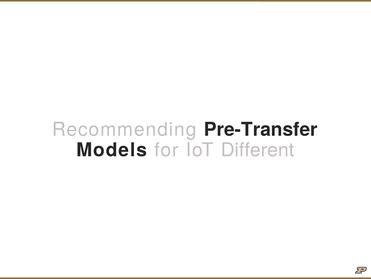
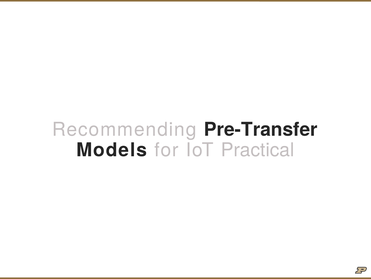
Different: Different -> Practical
